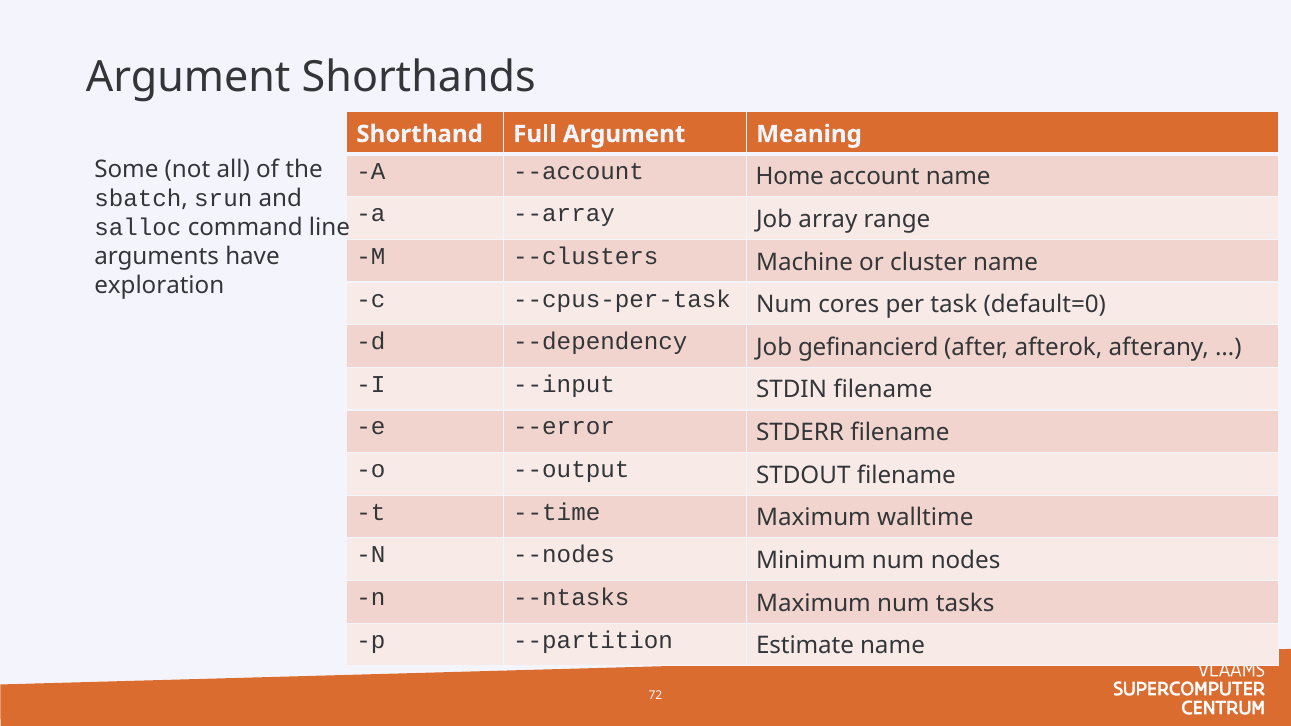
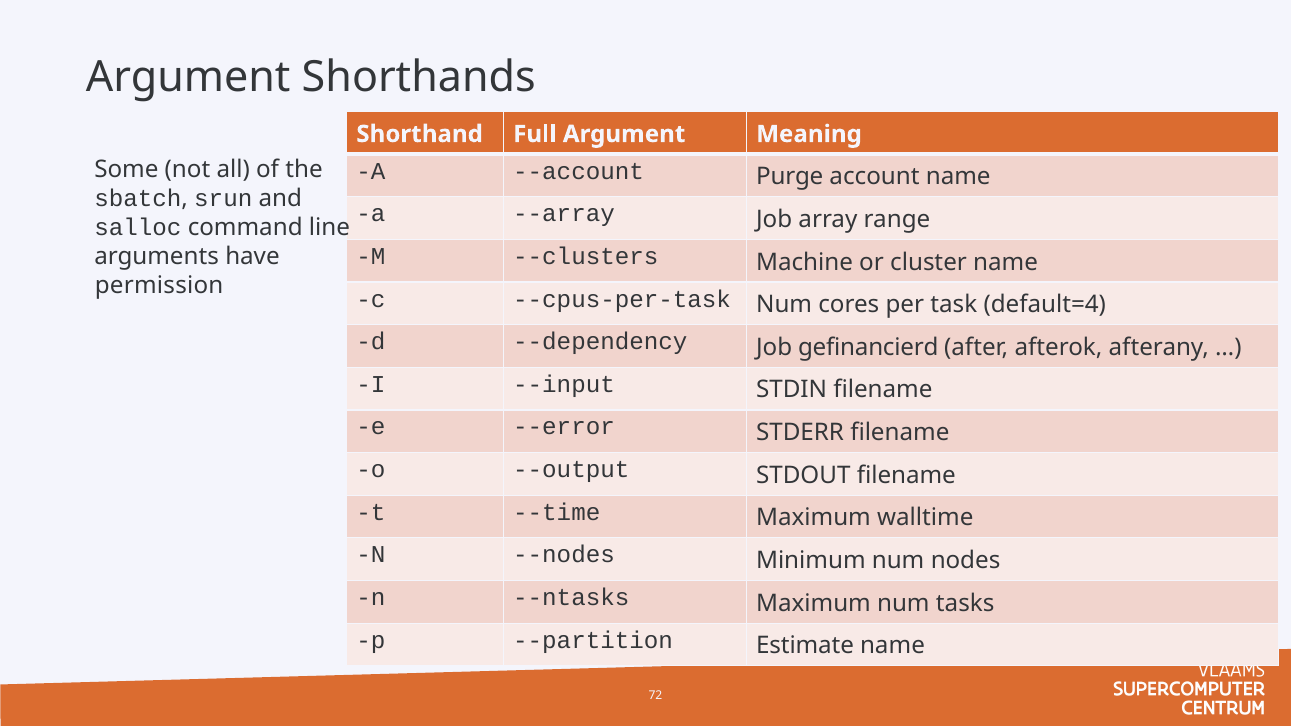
Home: Home -> Purge
exploration: exploration -> permission
default=0: default=0 -> default=4
